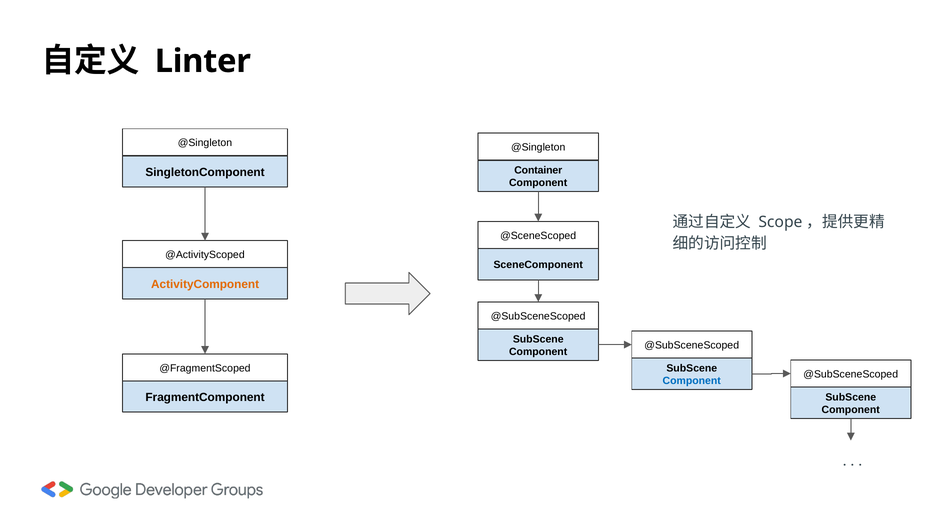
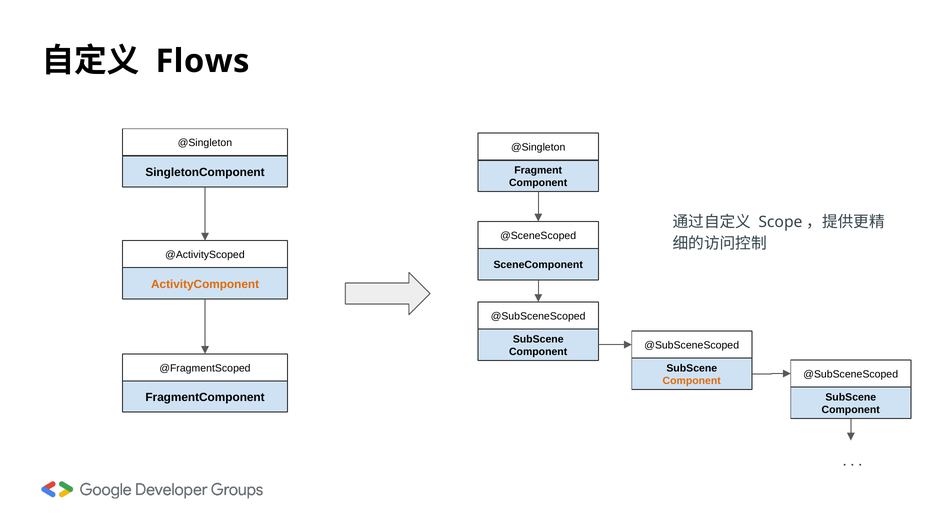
Linter: Linter -> Flows
Container: Container -> Fragment
Component at (692, 381) colour: blue -> orange
